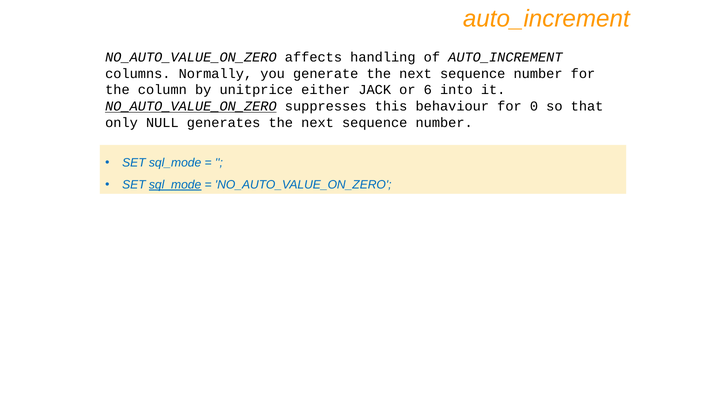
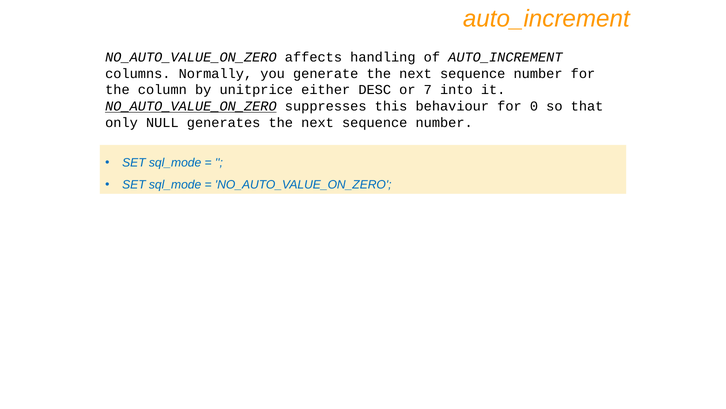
JACK: JACK -> DESC
6: 6 -> 7
sql_mode at (175, 184) underline: present -> none
